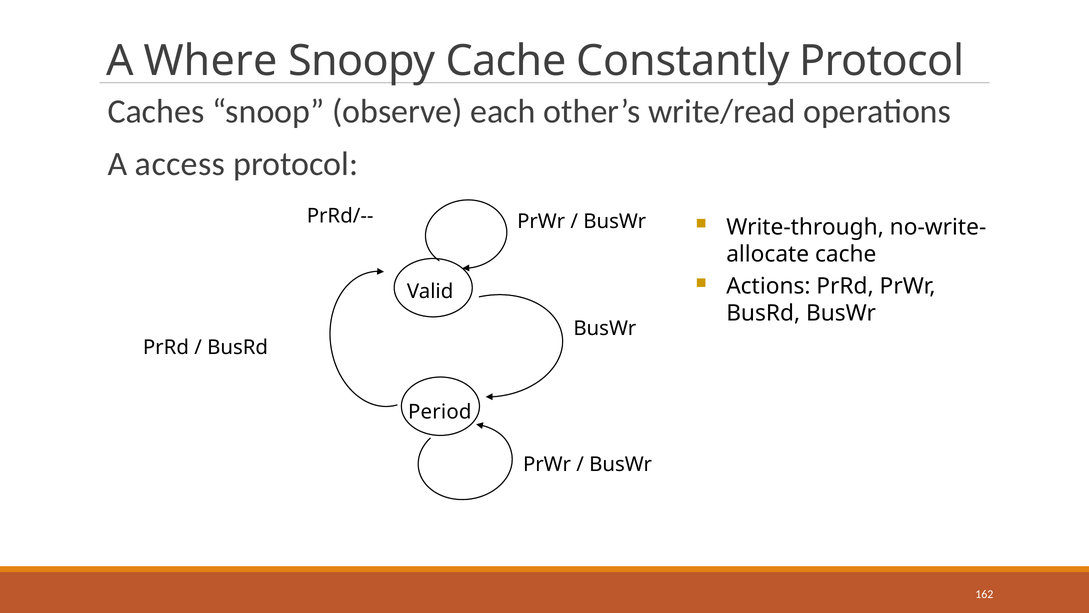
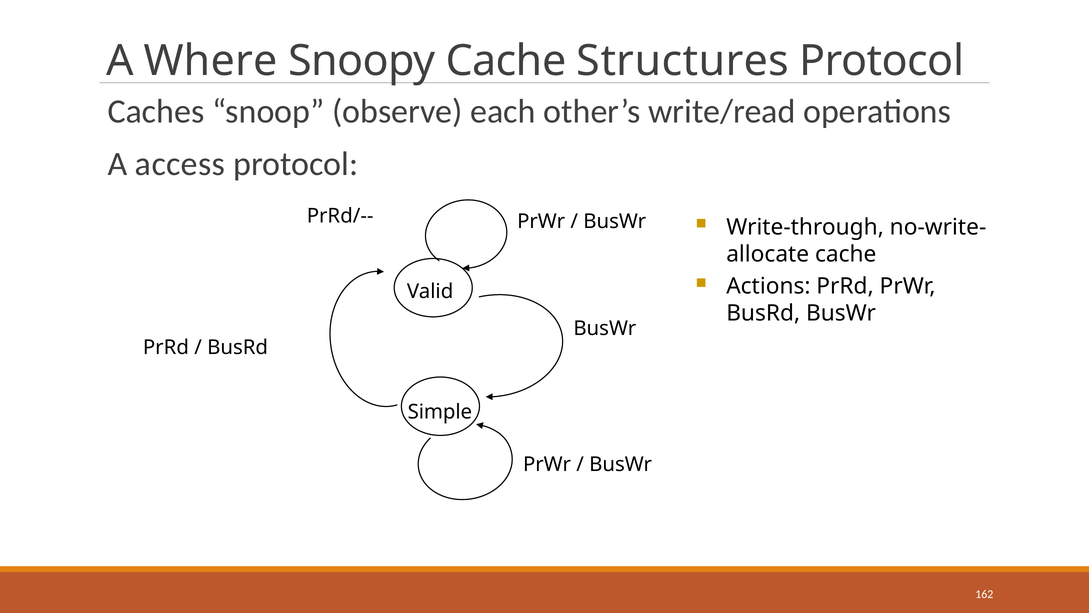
Constantly: Constantly -> Structures
Period: Period -> Simple
